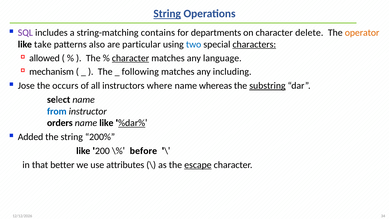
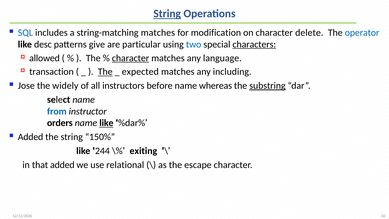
SQL colour: purple -> blue
string-matching contains: contains -> matches
departments: departments -> modification
operator colour: orange -> blue
take: take -> desc
also: also -> give
mechanism: mechanism -> transaction
The at (105, 72) underline: none -> present
following: following -> expected
occurs: occurs -> widely
where: where -> before
like at (106, 123) underline: none -> present
%dar% underline: present -> none
200%: 200% -> 150%
200: 200 -> 244
before: before -> exiting
that better: better -> added
attributes: attributes -> relational
escape underline: present -> none
